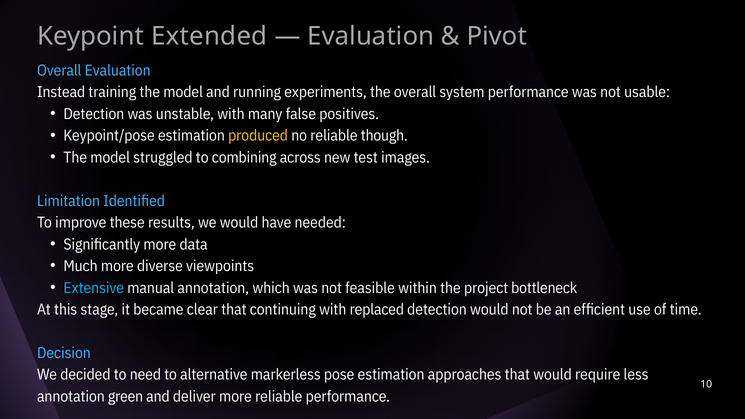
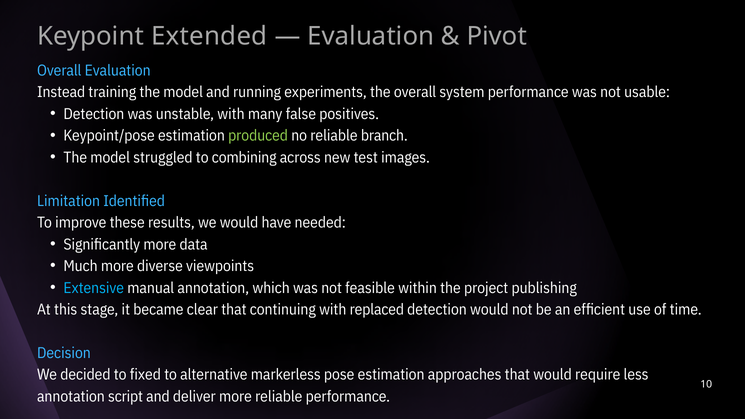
produced colour: yellow -> light green
though: though -> branch
bottleneck: bottleneck -> publishing
need: need -> fixed
green: green -> script
